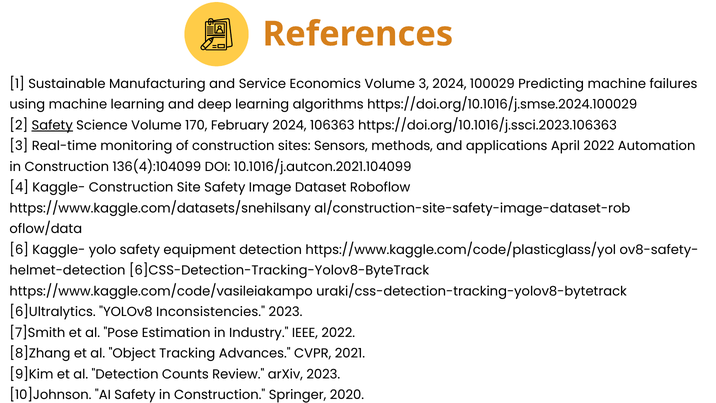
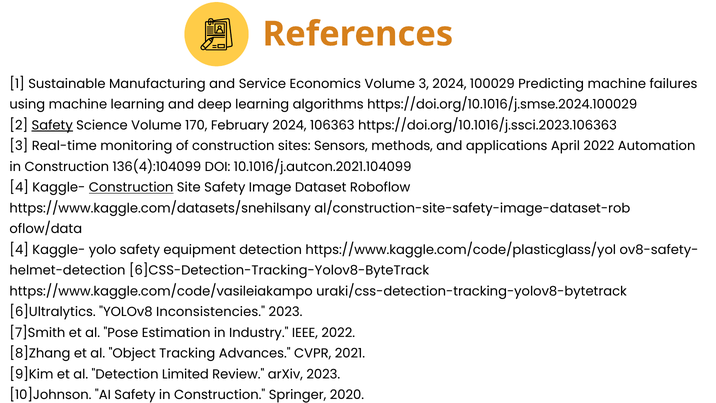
Construction at (131, 187) underline: none -> present
6 at (19, 250): 6 -> 4
Counts: Counts -> Limited
